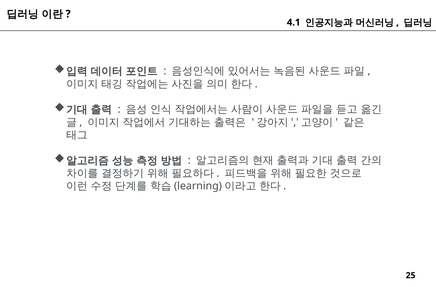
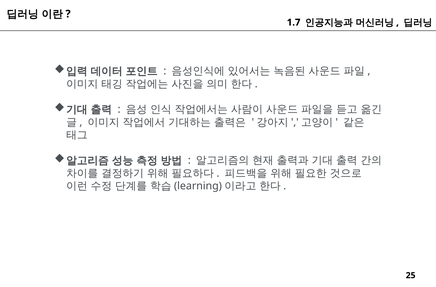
4.1: 4.1 -> 1.7
